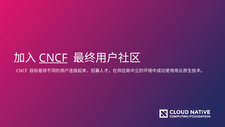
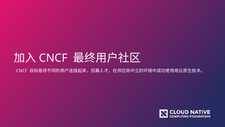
CNCF at (53, 58) underline: present -> none
